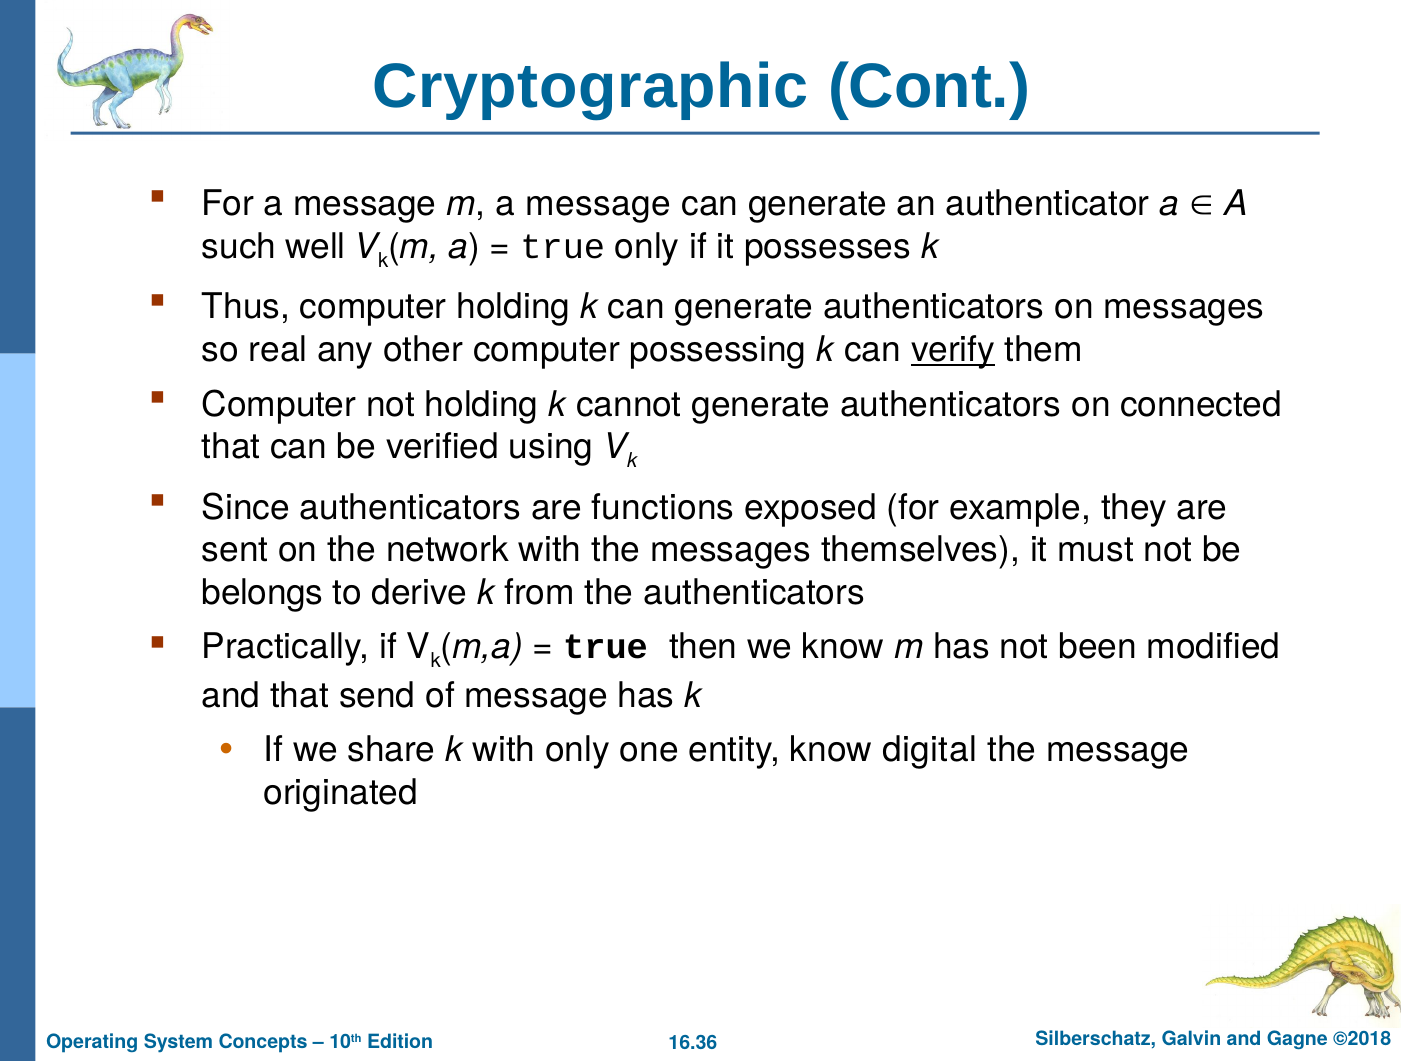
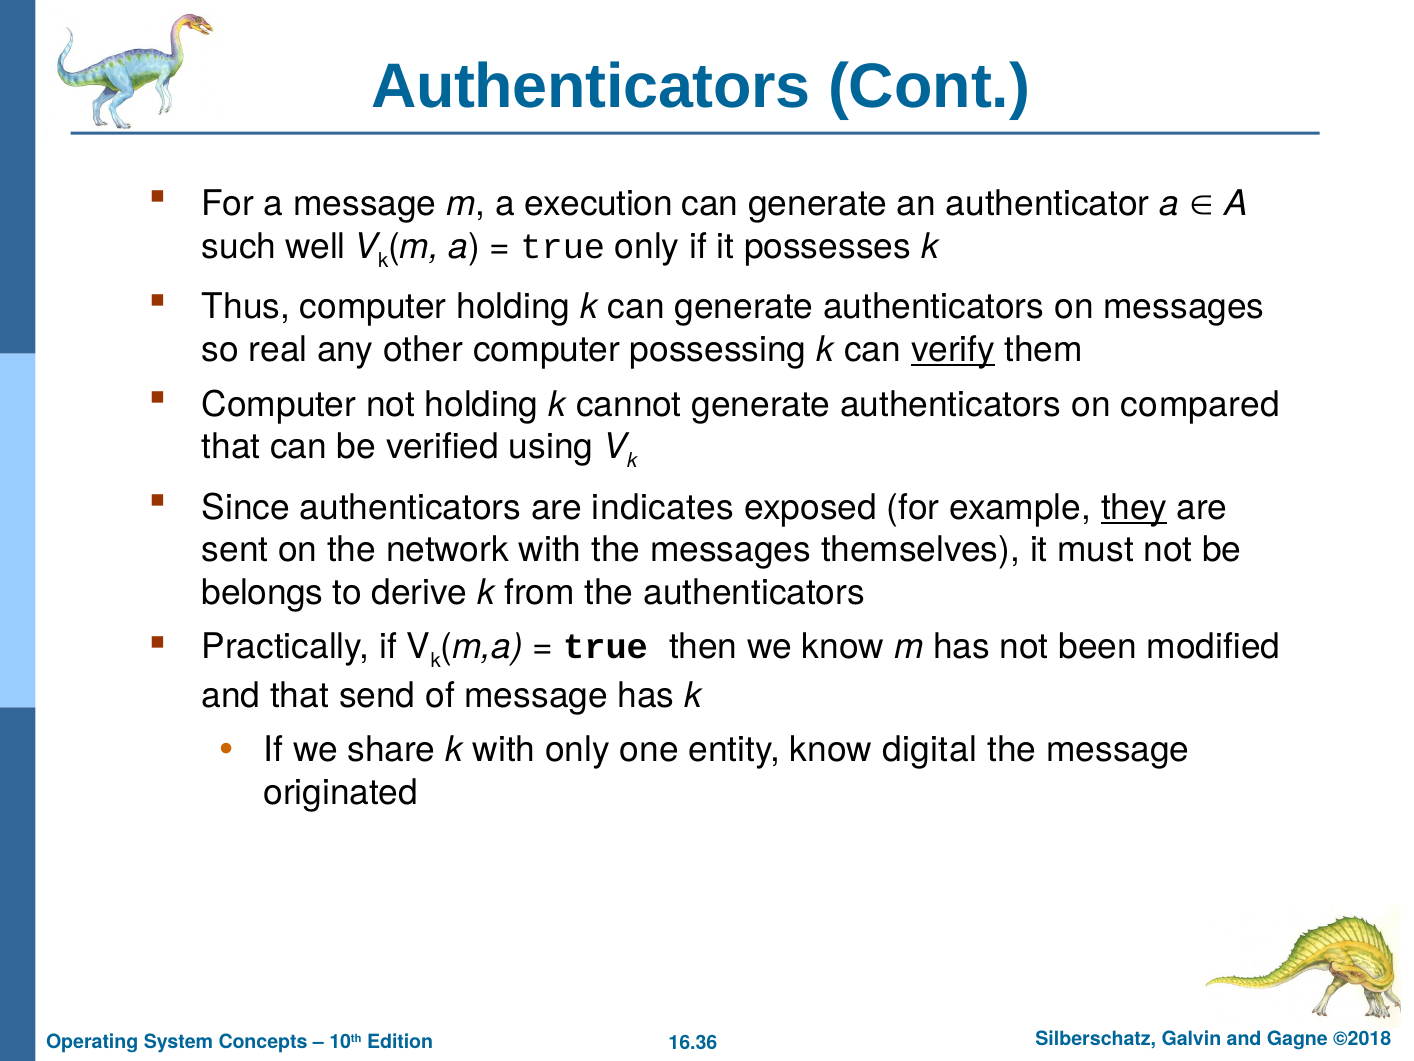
Cryptographic at (590, 87): Cryptographic -> Authenticators
m a message: message -> execution
connected: connected -> compared
functions: functions -> indicates
they underline: none -> present
